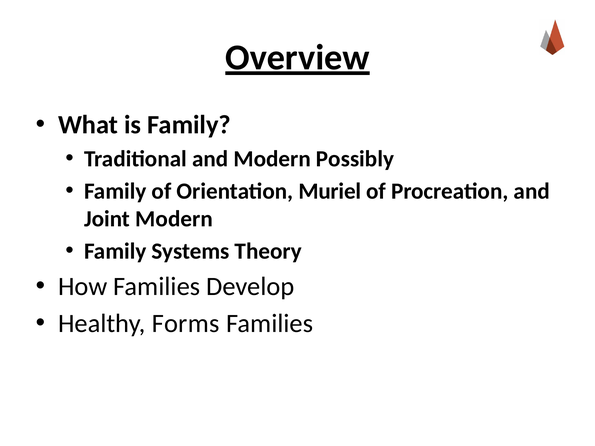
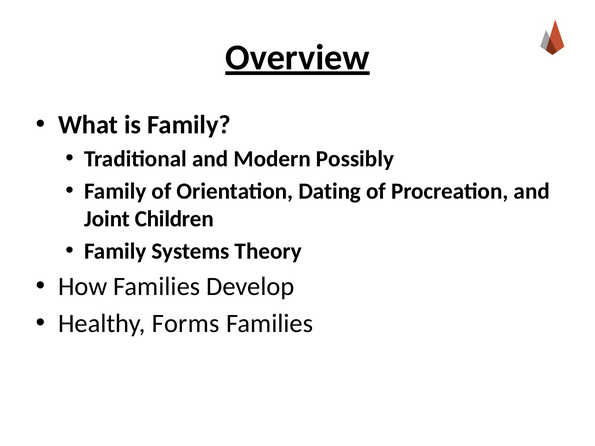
Muriel: Muriel -> Dating
Joint Modern: Modern -> Children
